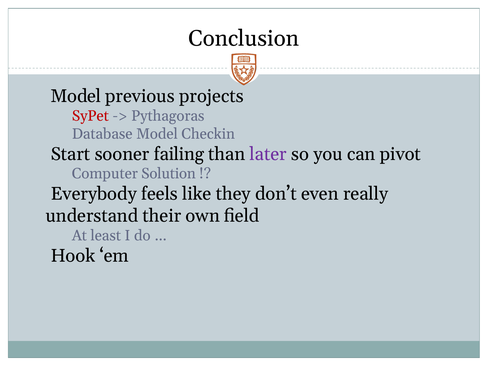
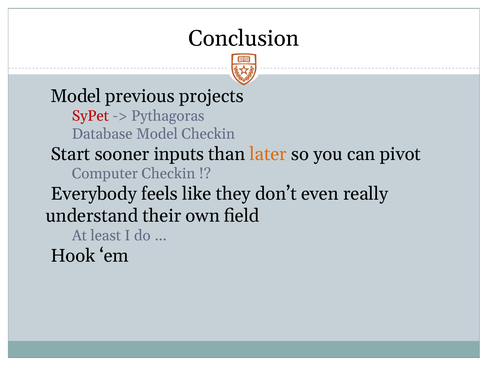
failing: failing -> inputs
later colour: purple -> orange
Computer Solution: Solution -> Checkin
